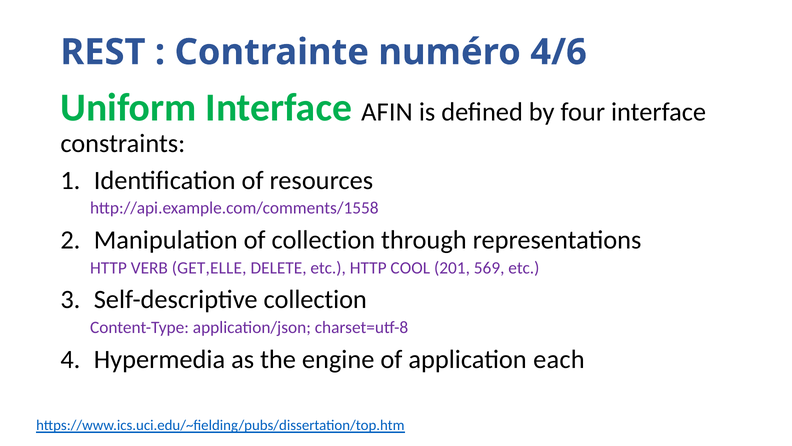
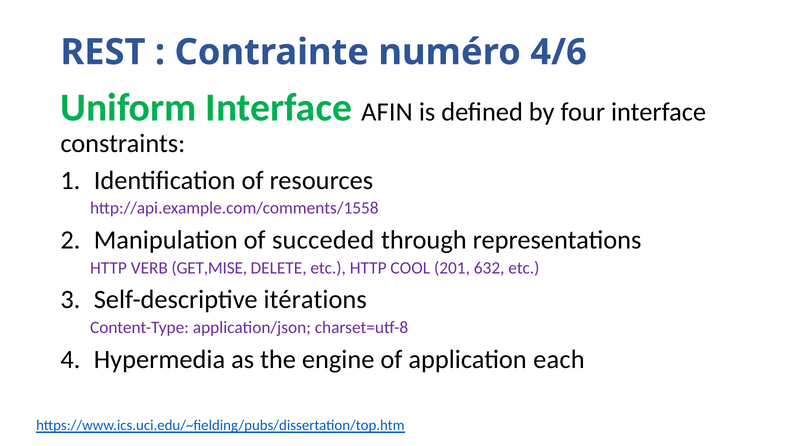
of collection: collection -> succeded
GET,ELLE: GET,ELLE -> GET,MISE
569: 569 -> 632
Self-descriptive collection: collection -> itérations
